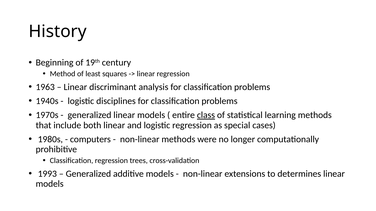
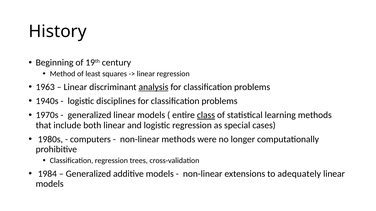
analysis underline: none -> present
1993: 1993 -> 1984
determines: determines -> adequately
